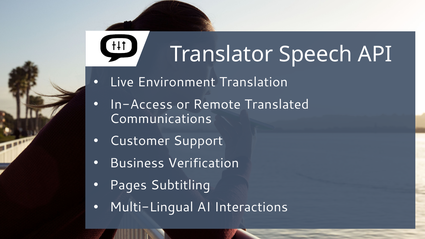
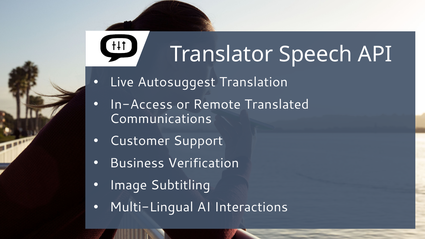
Environment: Environment -> Autosuggest
Pages: Pages -> Image
